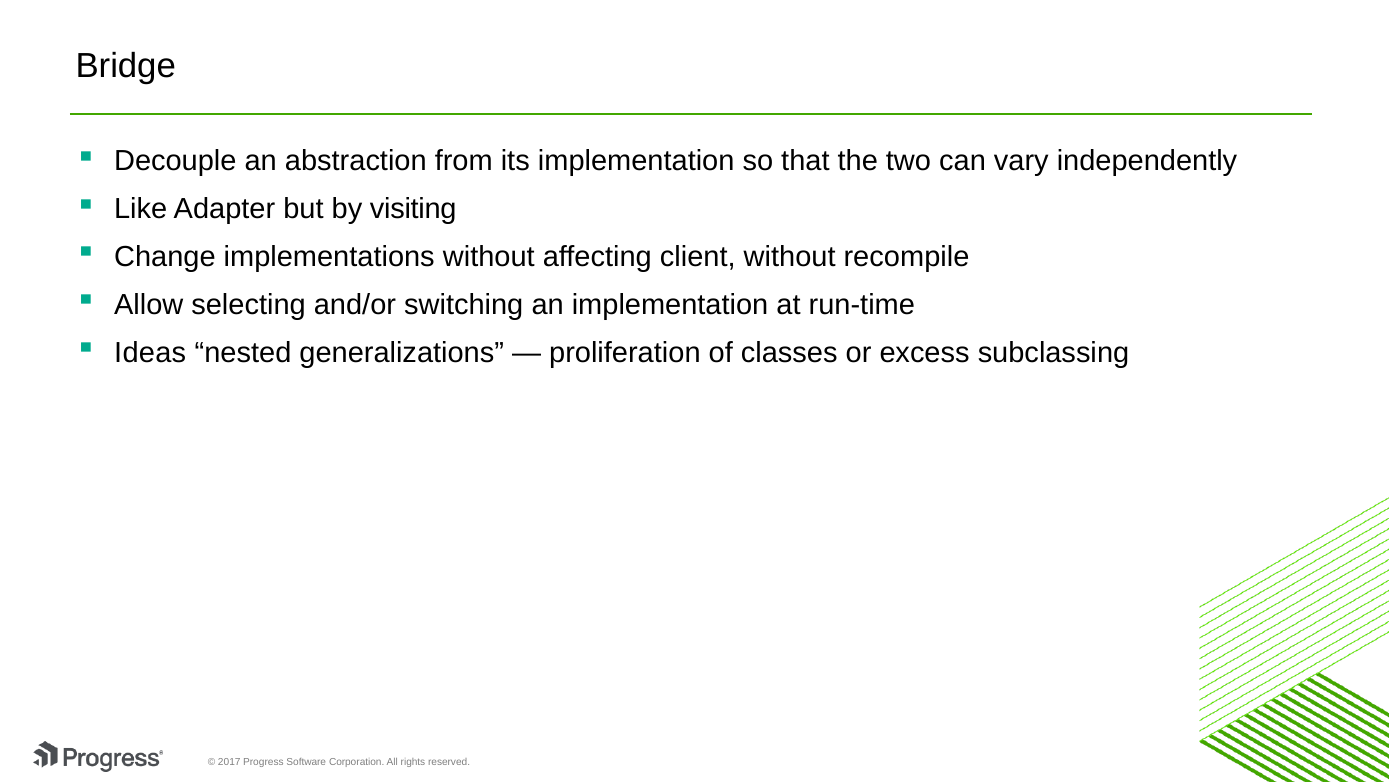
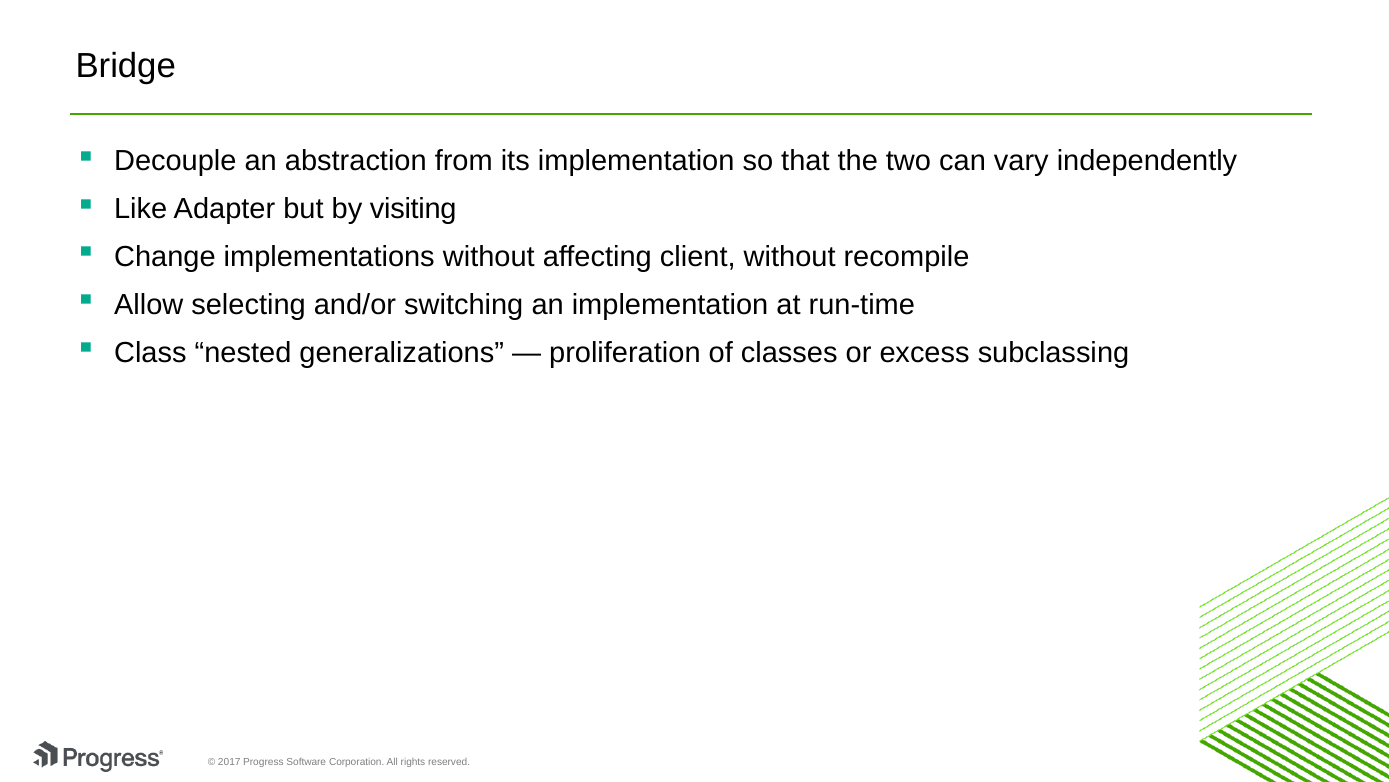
Ideas: Ideas -> Class
